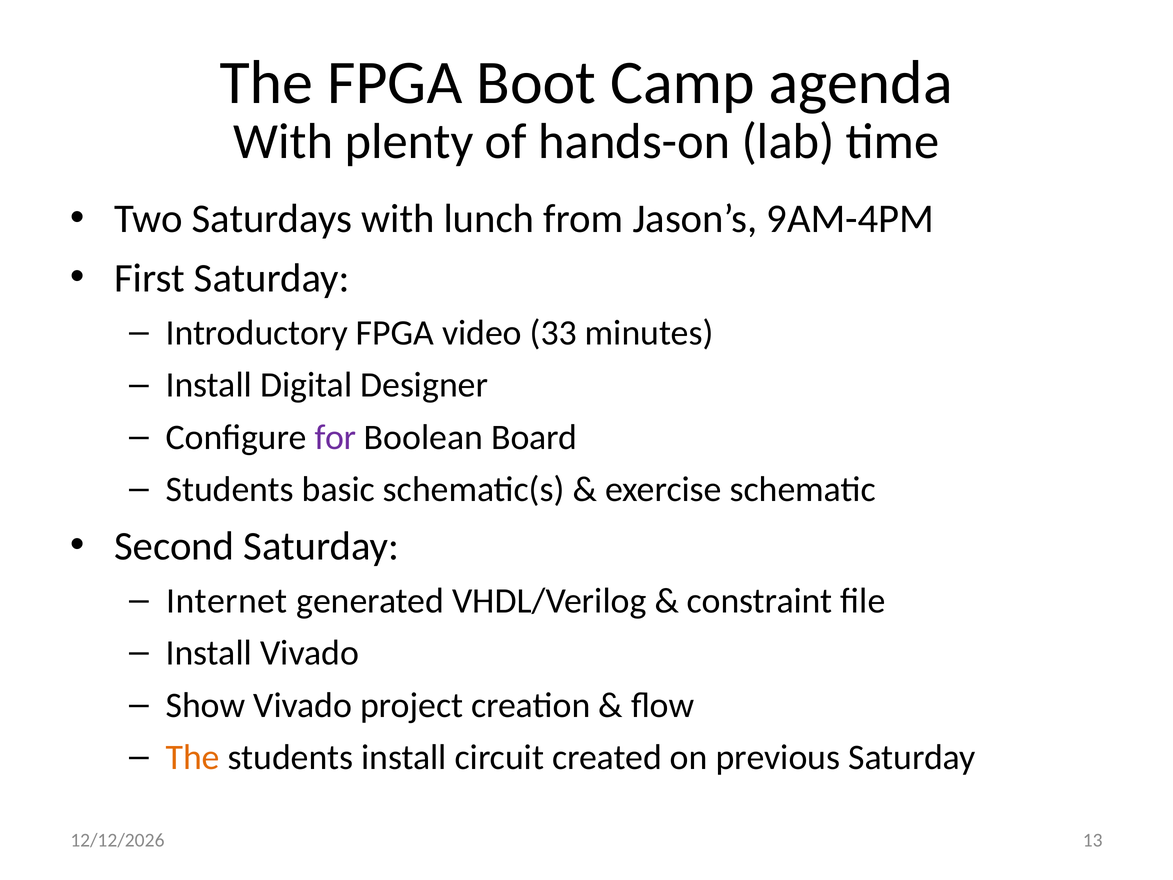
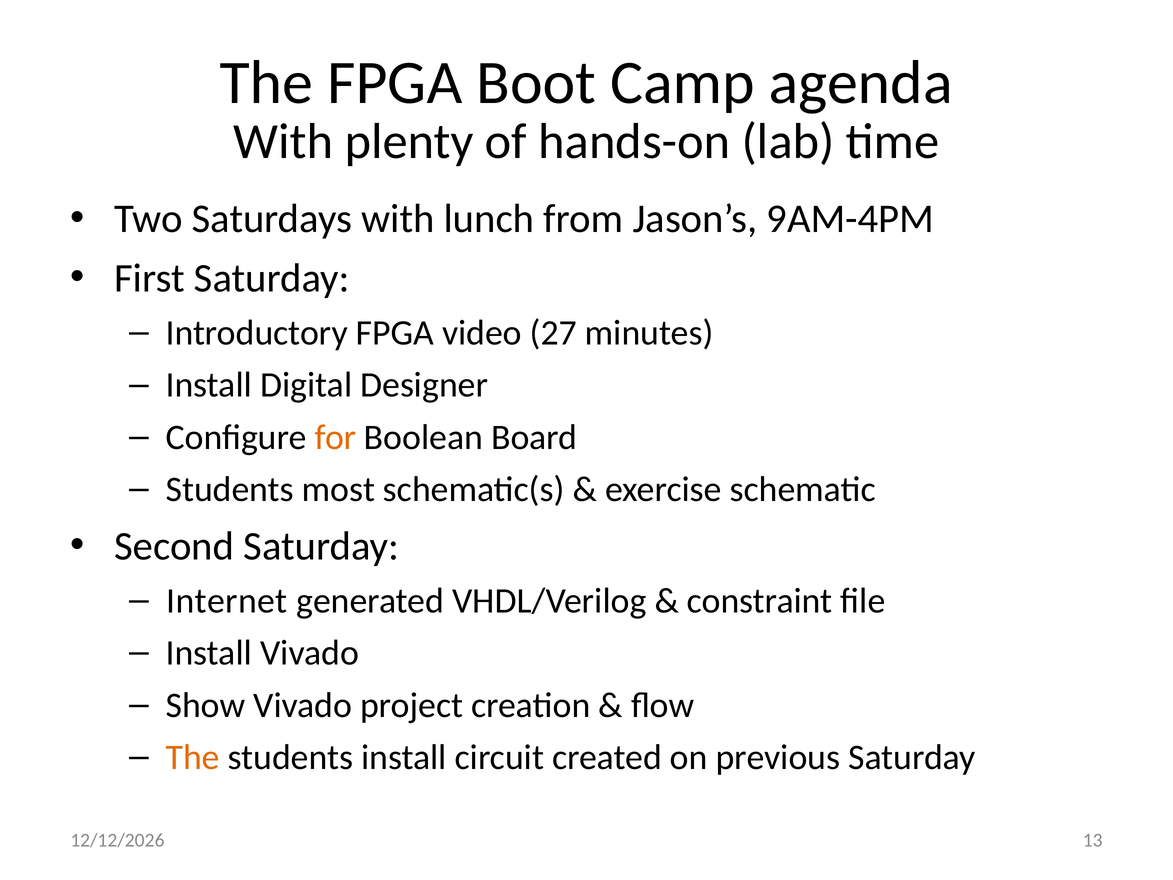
33: 33 -> 27
for colour: purple -> orange
basic: basic -> most
